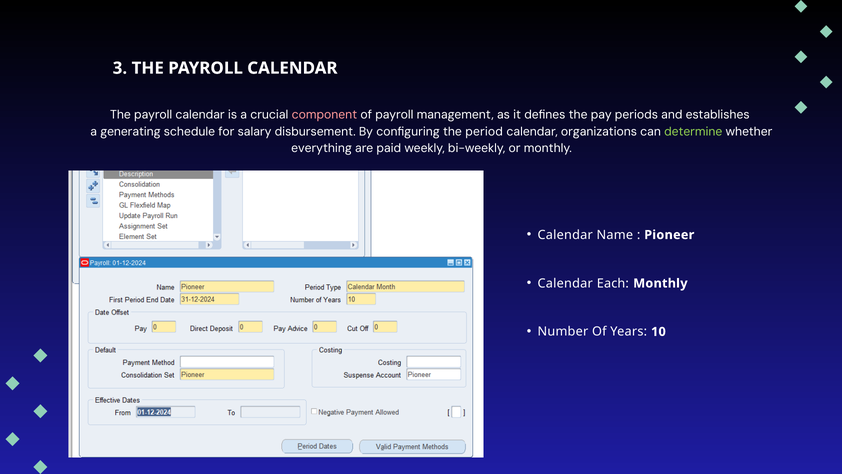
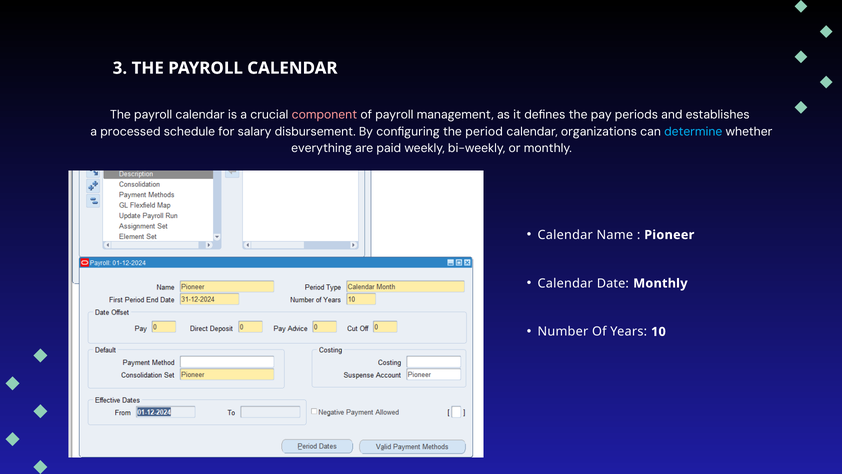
generating: generating -> processed
determine colour: light green -> light blue
Each: Each -> Date
